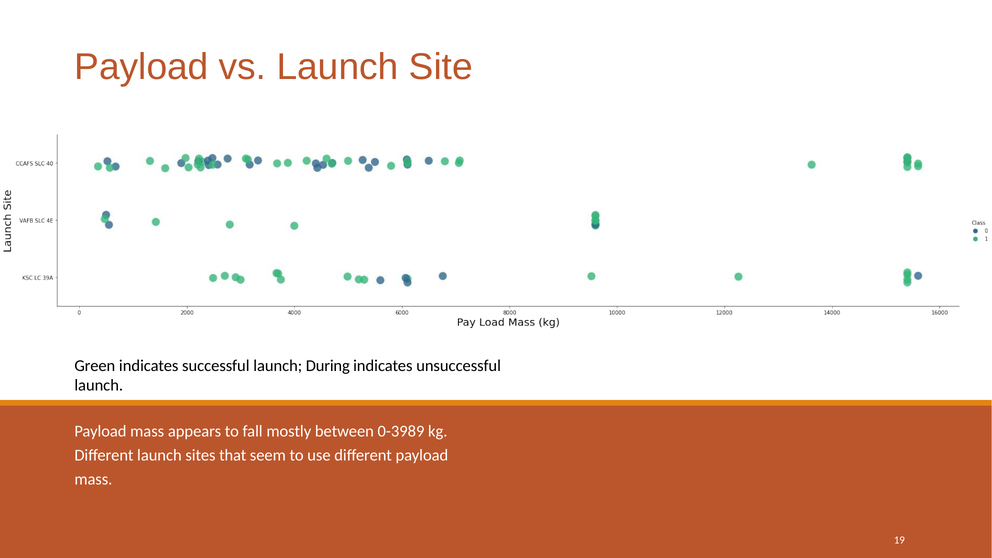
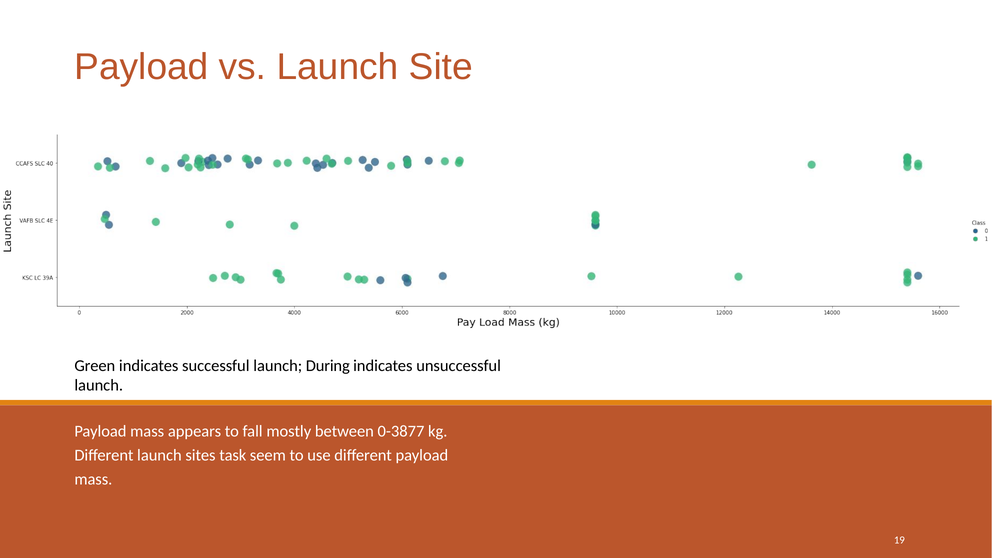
0-3989: 0-3989 -> 0-3877
that: that -> task
